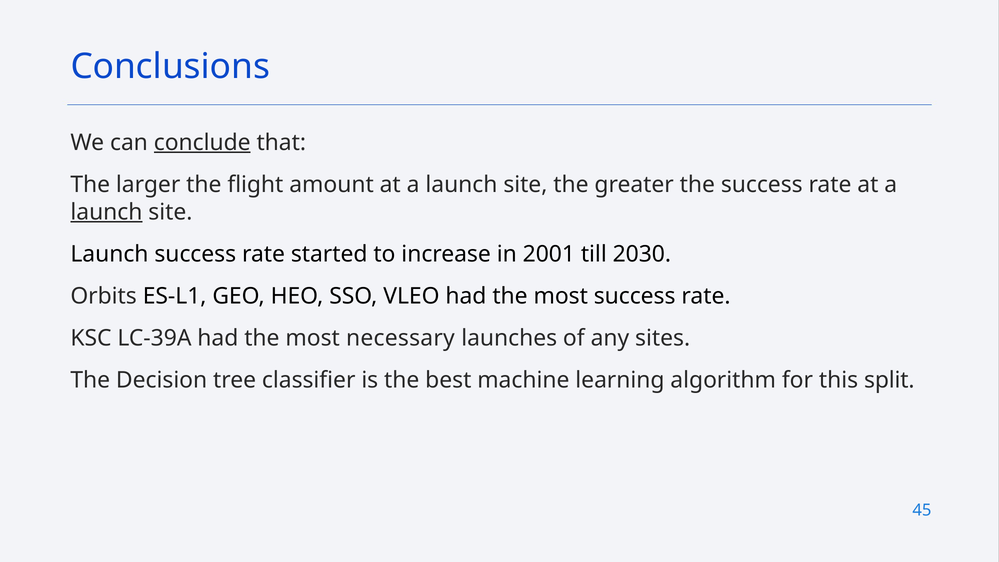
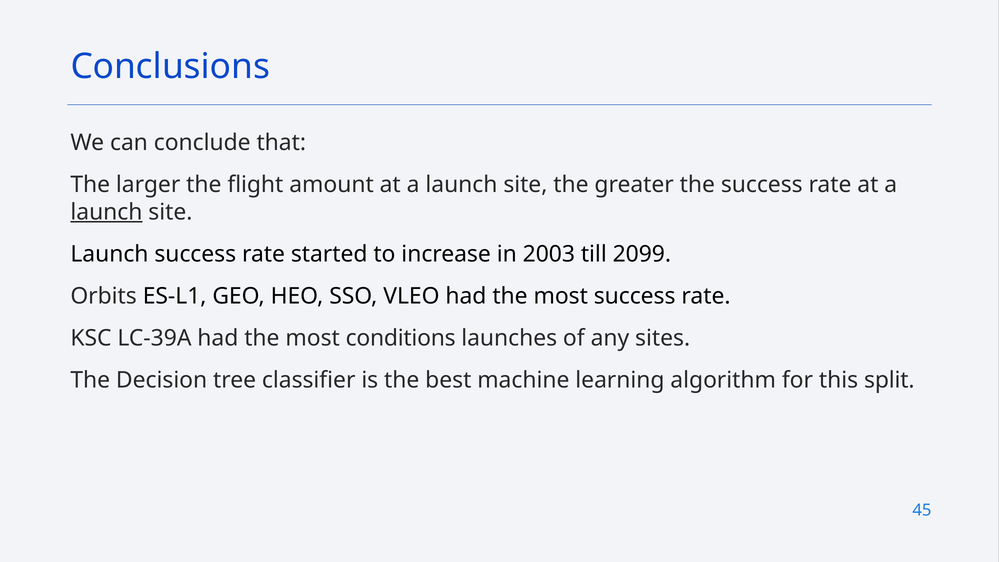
conclude underline: present -> none
2001: 2001 -> 2003
2030: 2030 -> 2099
necessary: necessary -> conditions
